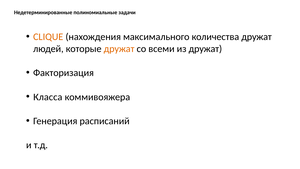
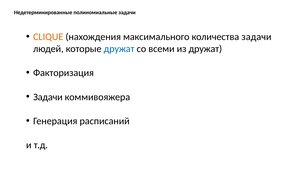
количества дружат: дружат -> задачи
дружат at (119, 49) colour: orange -> blue
Класса at (48, 97): Класса -> Задачи
